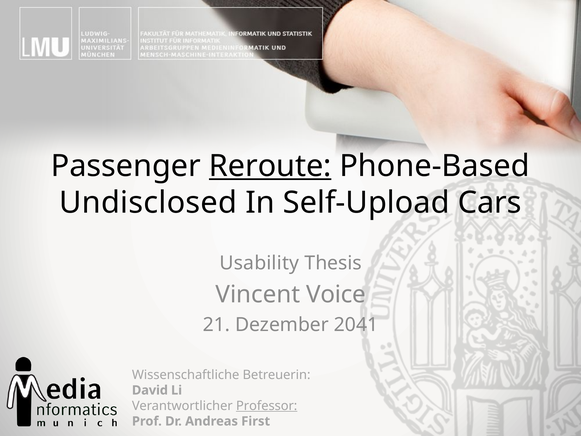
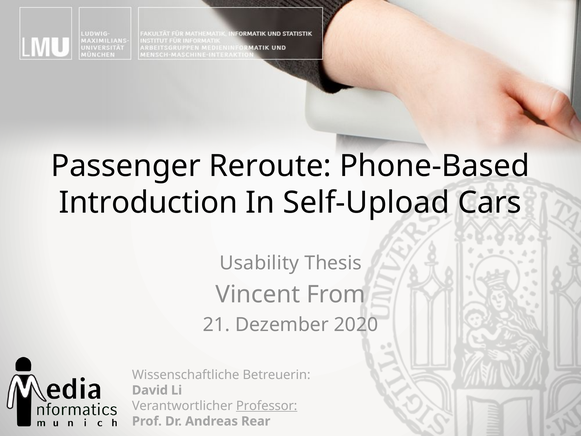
Reroute underline: present -> none
Undisclosed: Undisclosed -> Introduction
Voice: Voice -> From
2041: 2041 -> 2020
First: First -> Rear
